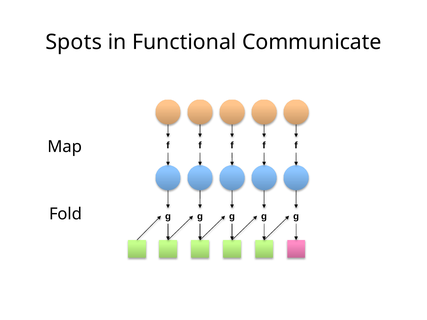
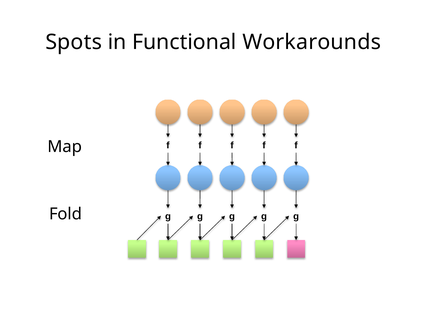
Communicate: Communicate -> Workarounds
